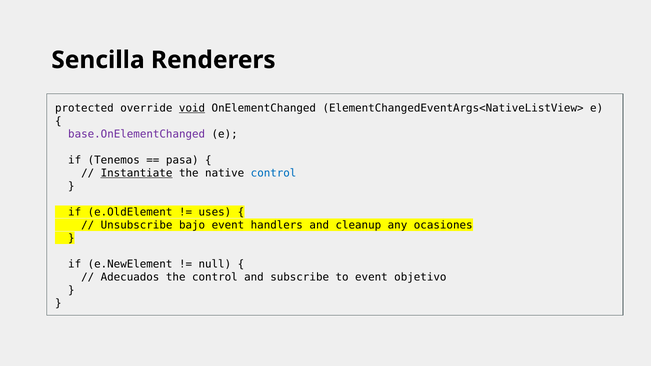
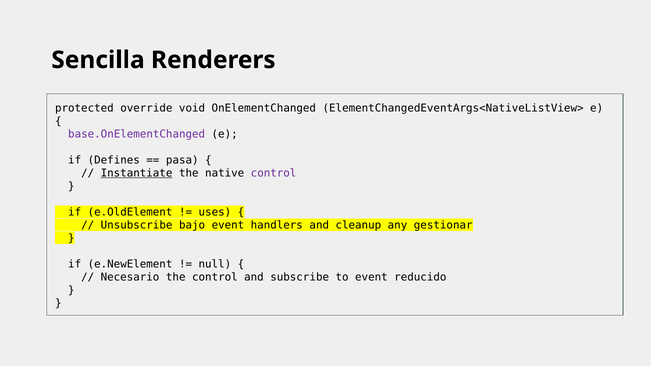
void underline: present -> none
Tenemos: Tenemos -> Defines
control at (274, 173) colour: blue -> purple
ocasiones: ocasiones -> gestionar
Adecuados: Adecuados -> Necesario
objetivo: objetivo -> reducido
